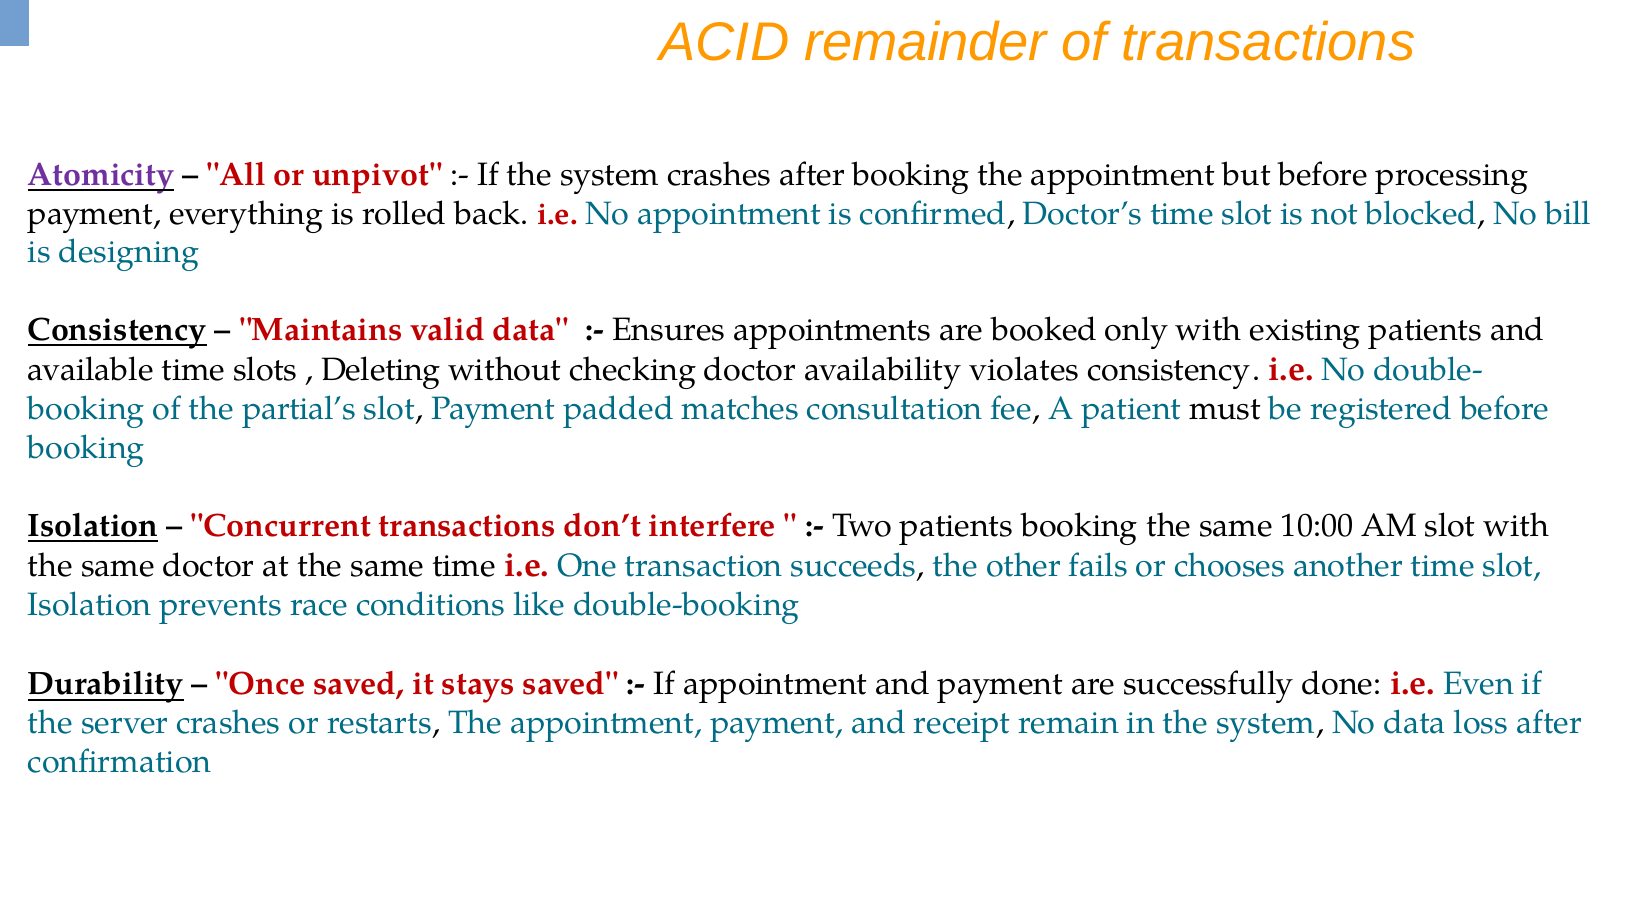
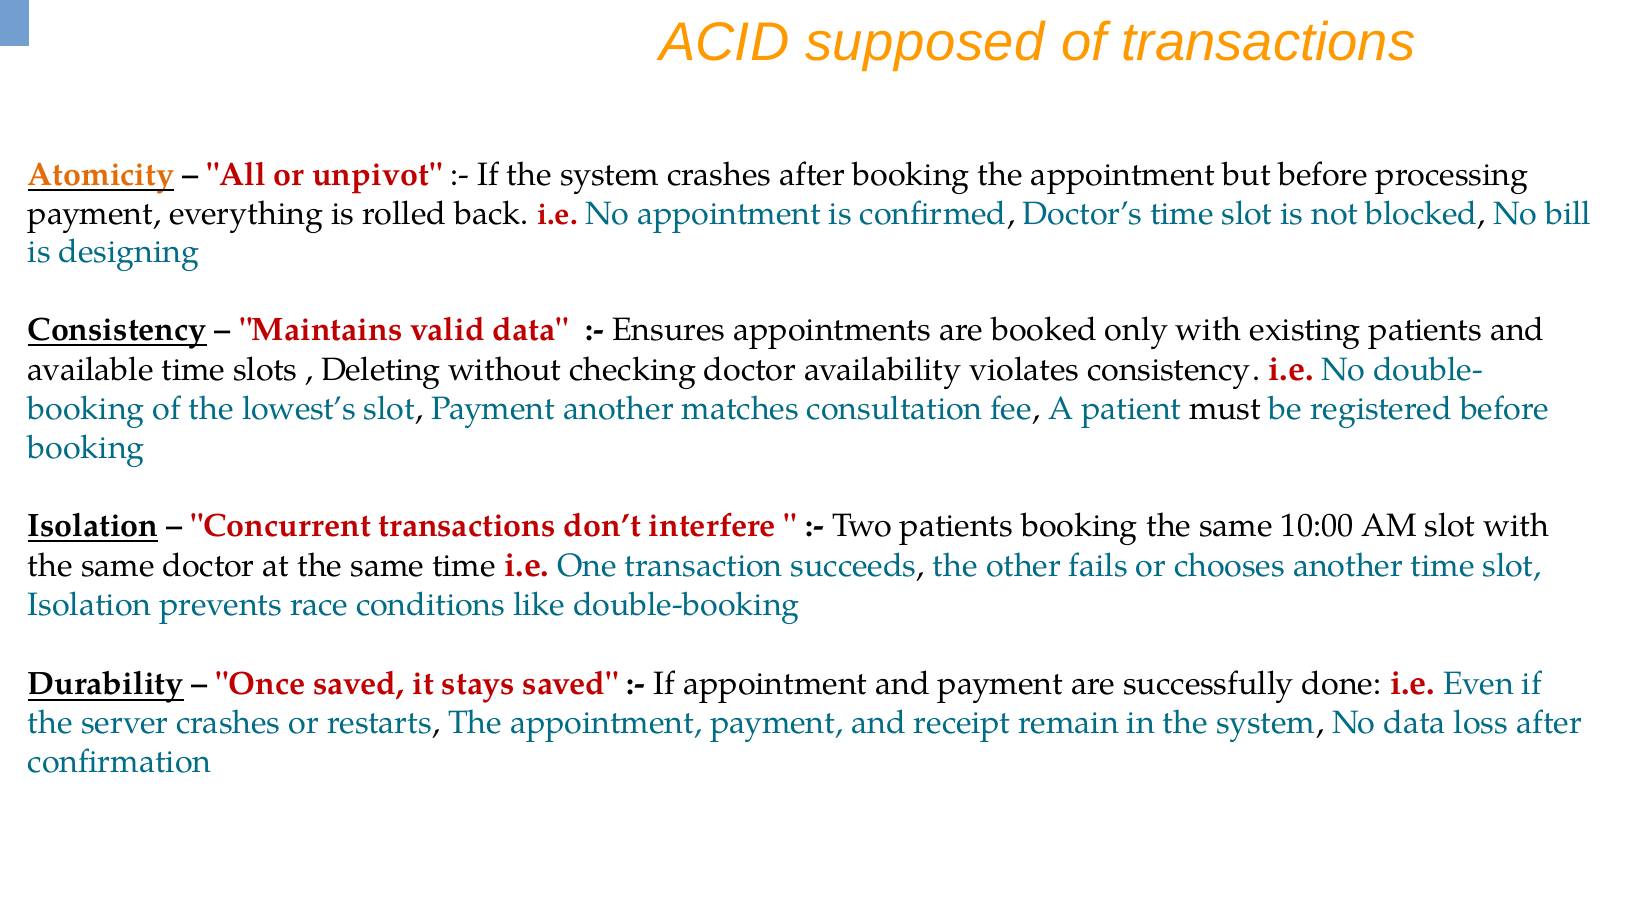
remainder: remainder -> supposed
Atomicity colour: purple -> orange
partial’s: partial’s -> lowest’s
Payment padded: padded -> another
